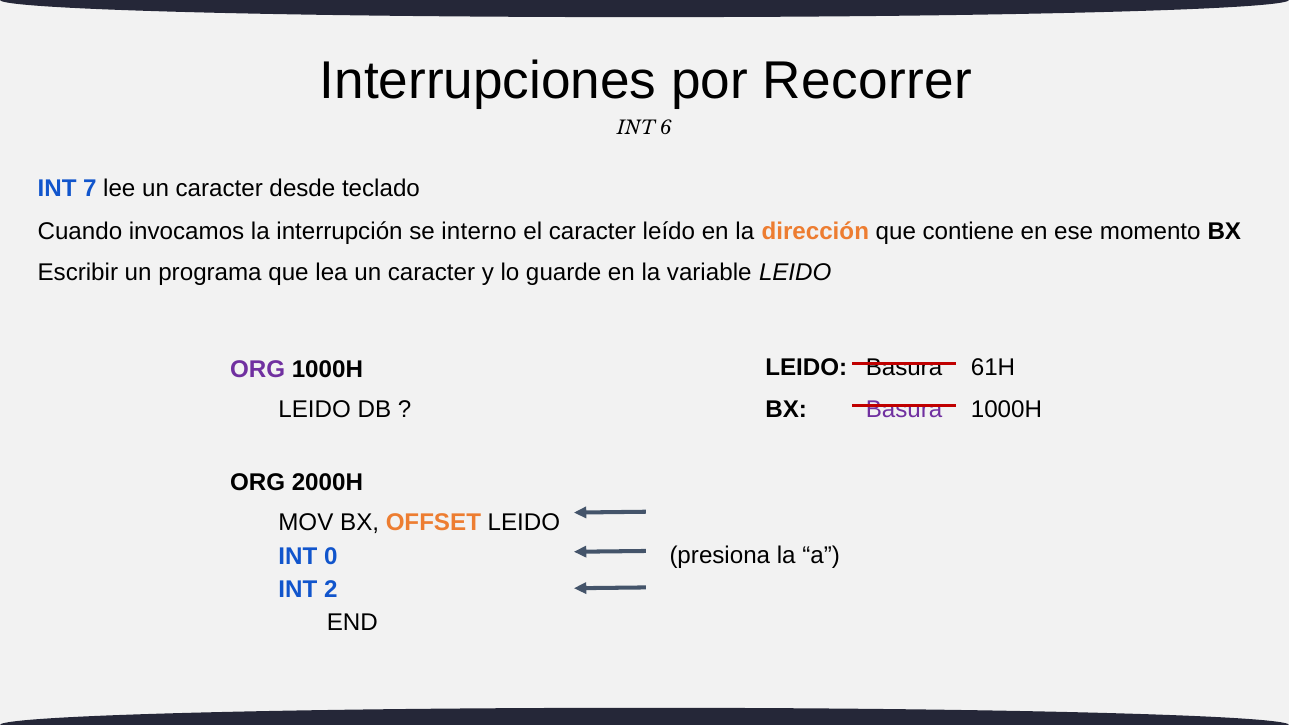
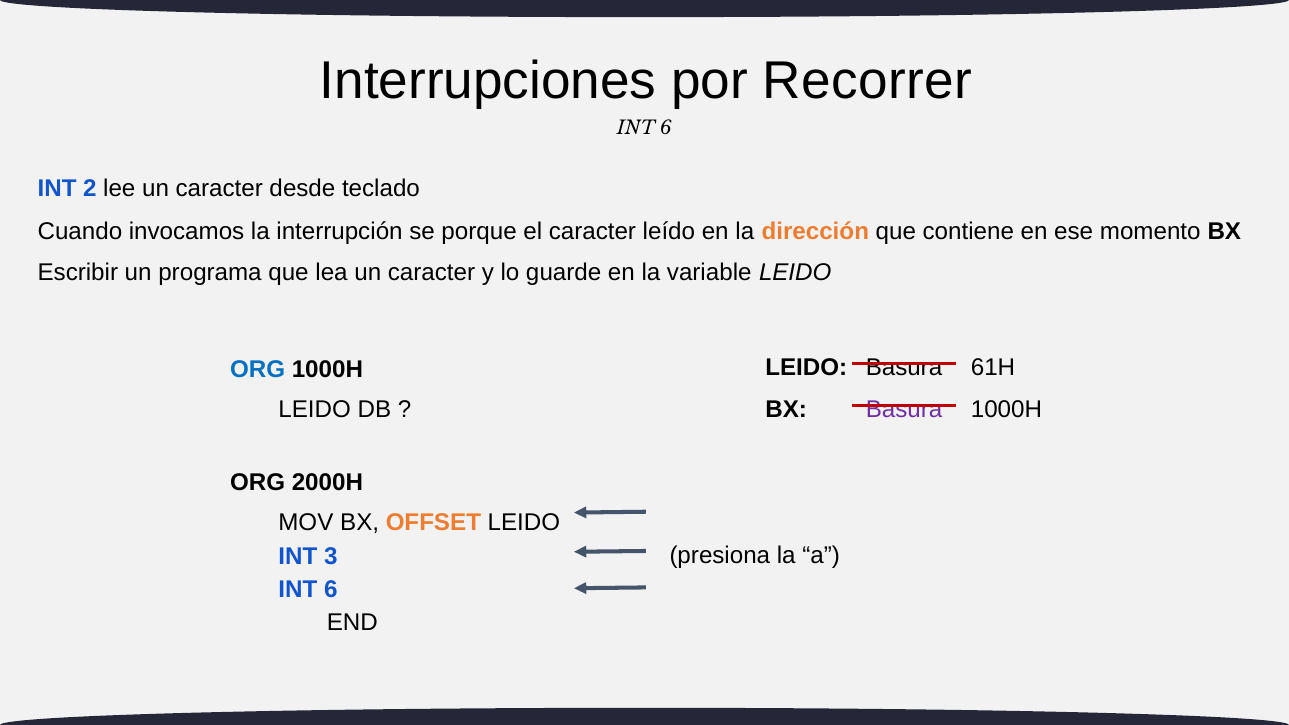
7: 7 -> 2
interno: interno -> porque
ORG at (258, 370) colour: purple -> blue
0: 0 -> 3
2 at (331, 590): 2 -> 6
